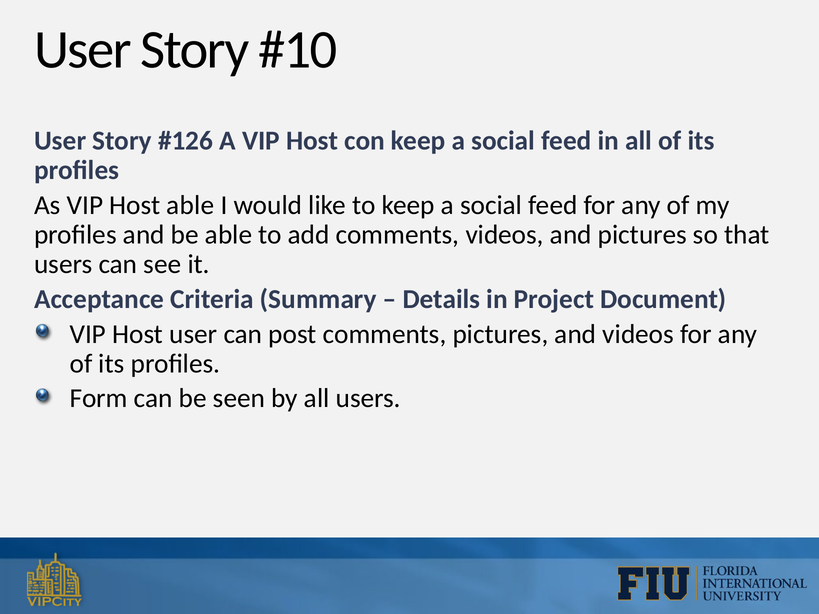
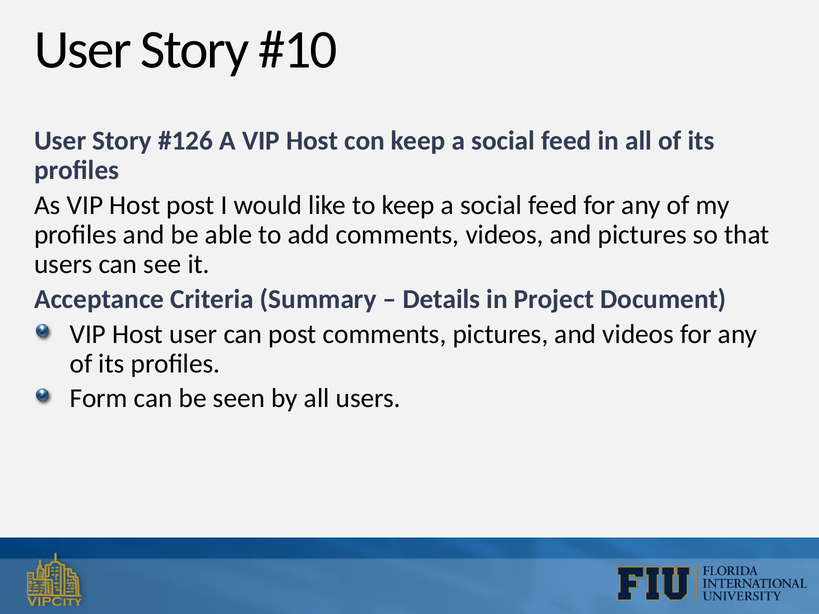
Host able: able -> post
